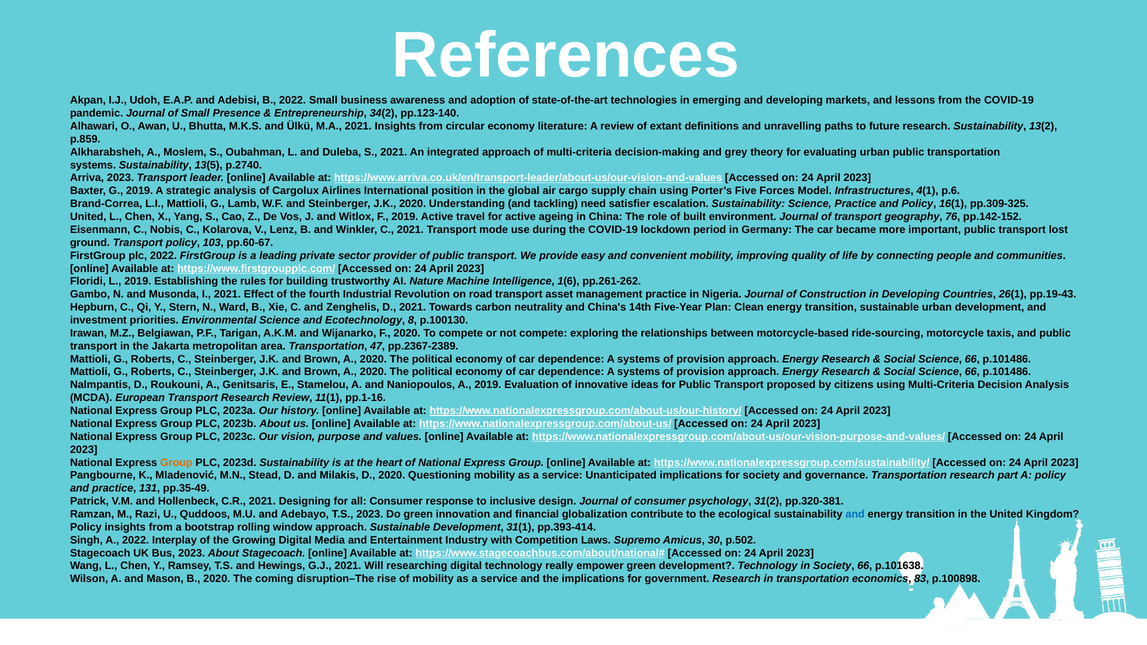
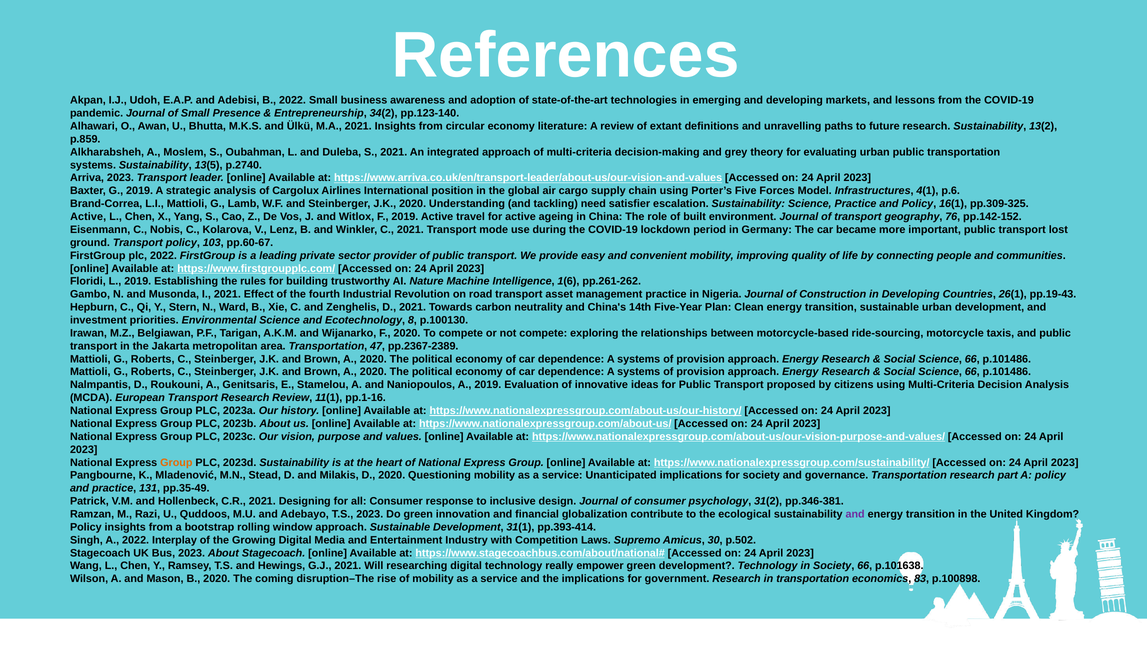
United at (88, 217): United -> Active
pp.320-381: pp.320-381 -> pp.346-381
and at (855, 514) colour: blue -> purple
